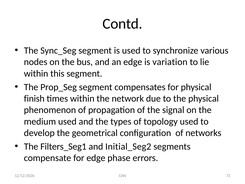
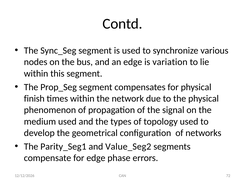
Filters_Seg1: Filters_Seg1 -> Parity_Seg1
Initial_Seg2: Initial_Seg2 -> Value_Seg2
